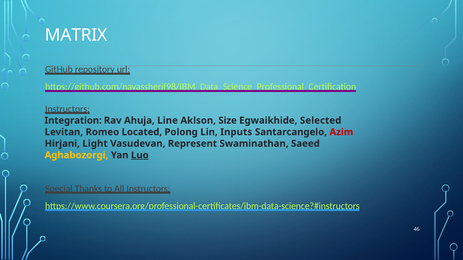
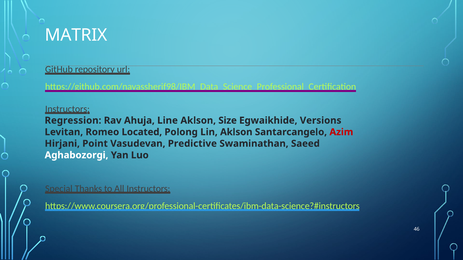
Integration: Integration -> Regression
Selected: Selected -> Versions
Lin Inputs: Inputs -> Aklson
Light: Light -> Point
Represent: Represent -> Predictive
Aghabozorgi colour: yellow -> white
Luo underline: present -> none
